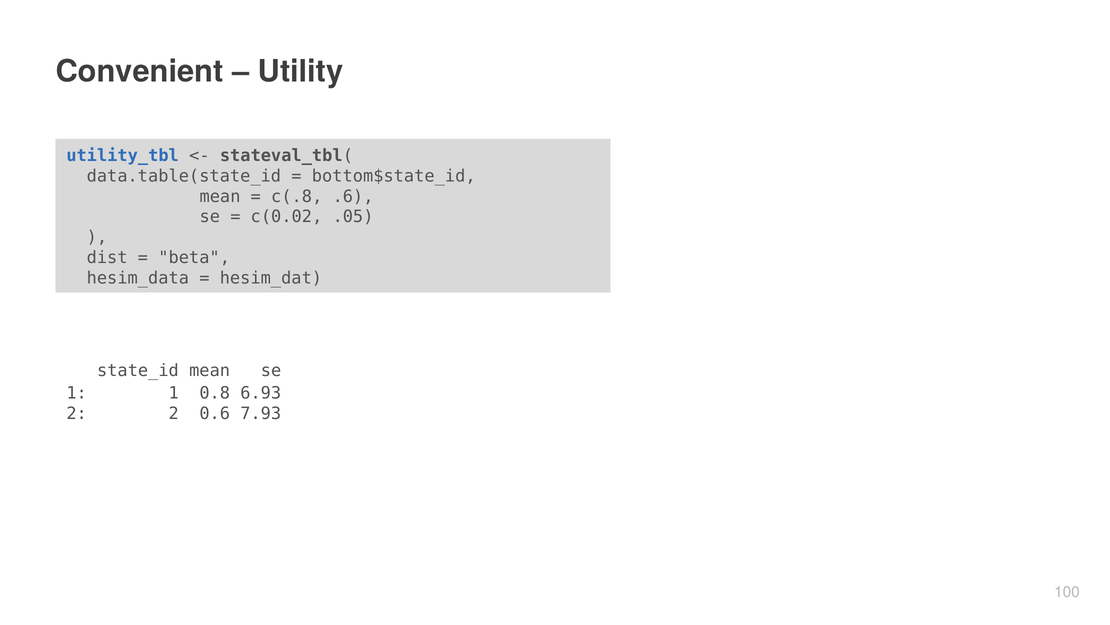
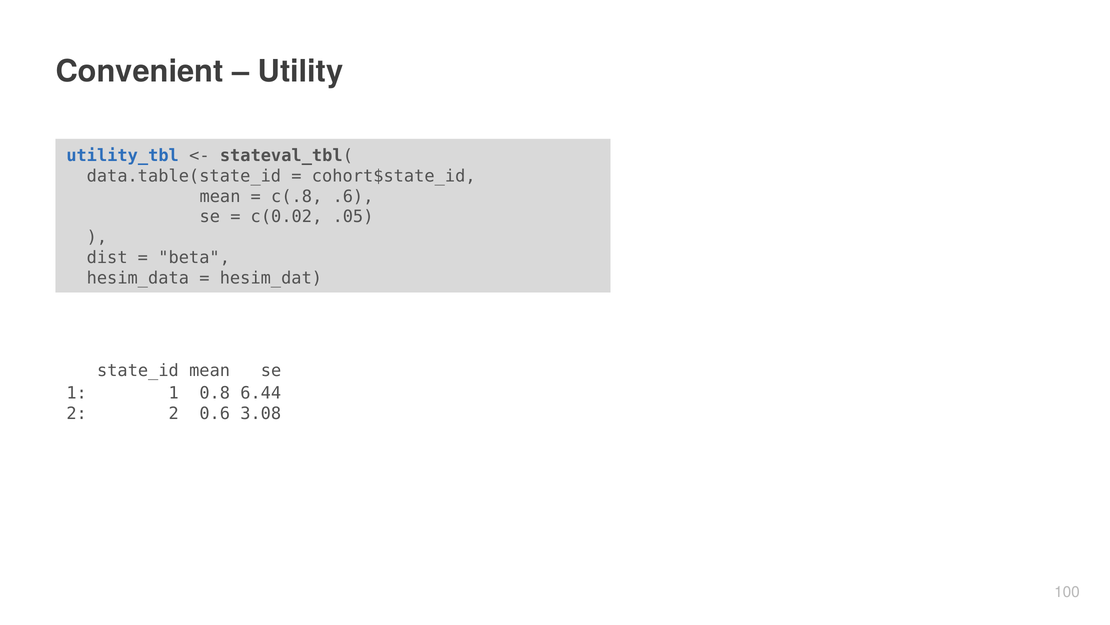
bottom$state_id: bottom$state_id -> cohort$state_id
6.93: 6.93 -> 6.44
7.93: 7.93 -> 3.08
